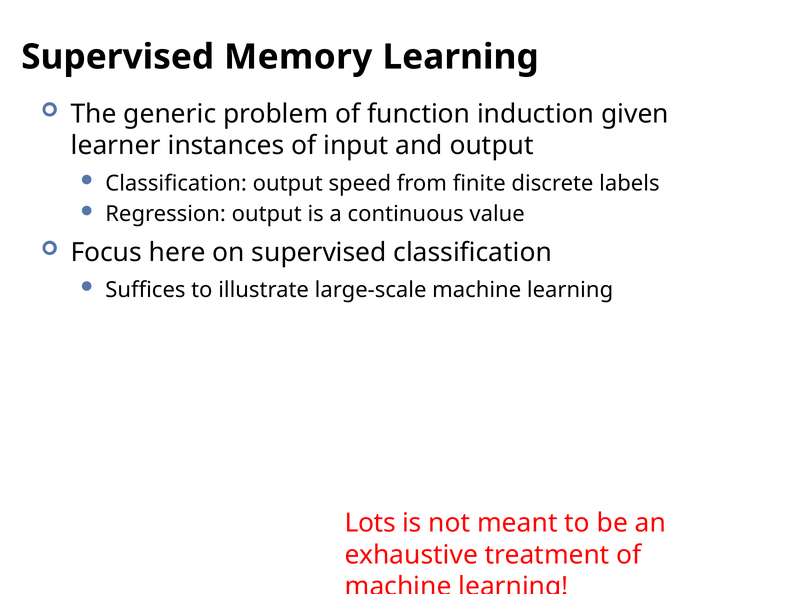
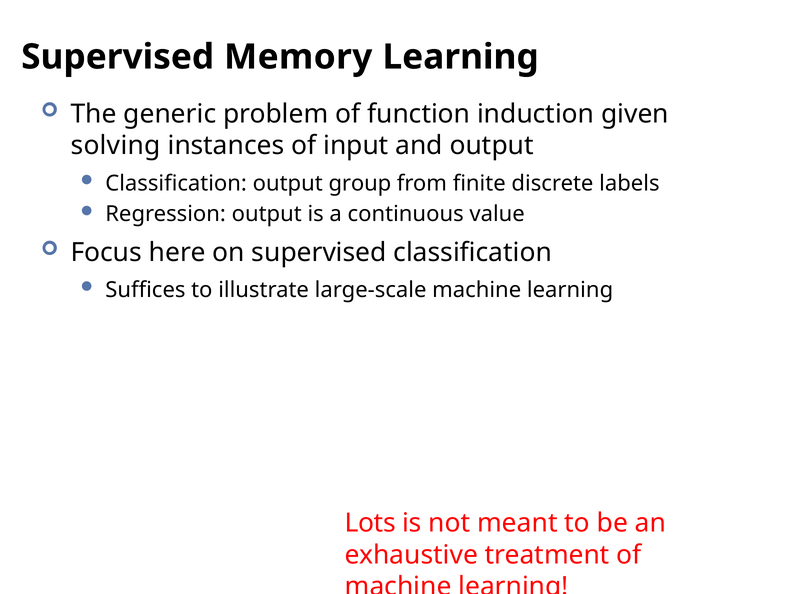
learner: learner -> solving
speed: speed -> group
